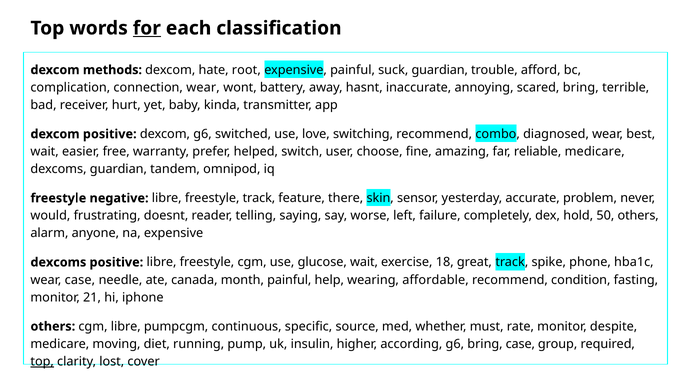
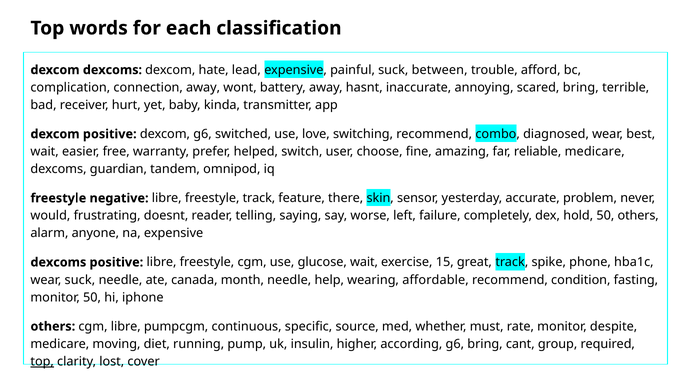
for underline: present -> none
dexcom methods: methods -> dexcoms
root: root -> lead
suck guardian: guardian -> between
connection wear: wear -> away
18: 18 -> 15
wear case: case -> suck
month painful: painful -> needle
monitor 21: 21 -> 50
bring case: case -> cant
